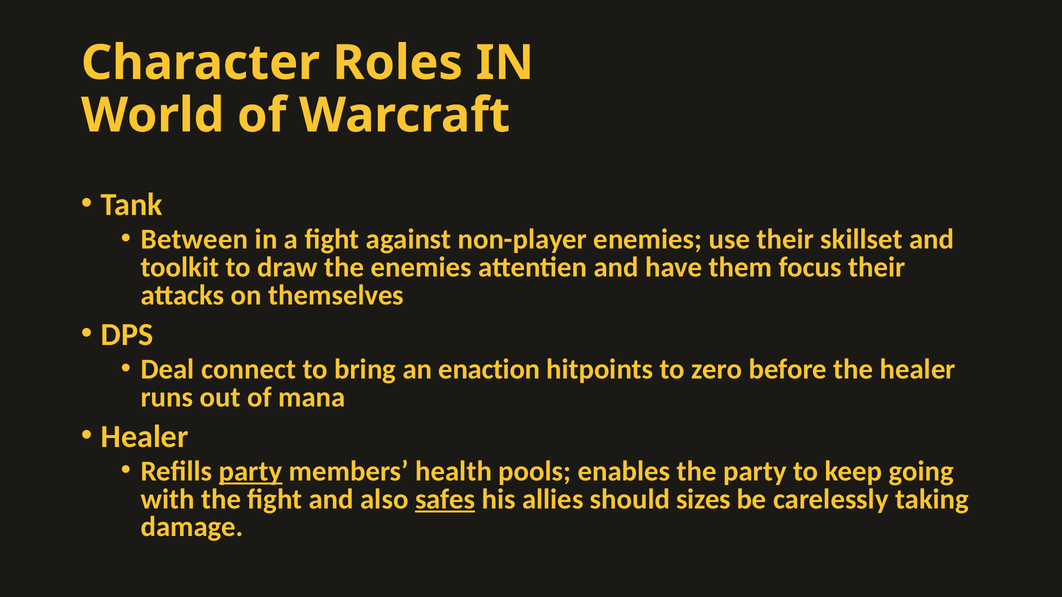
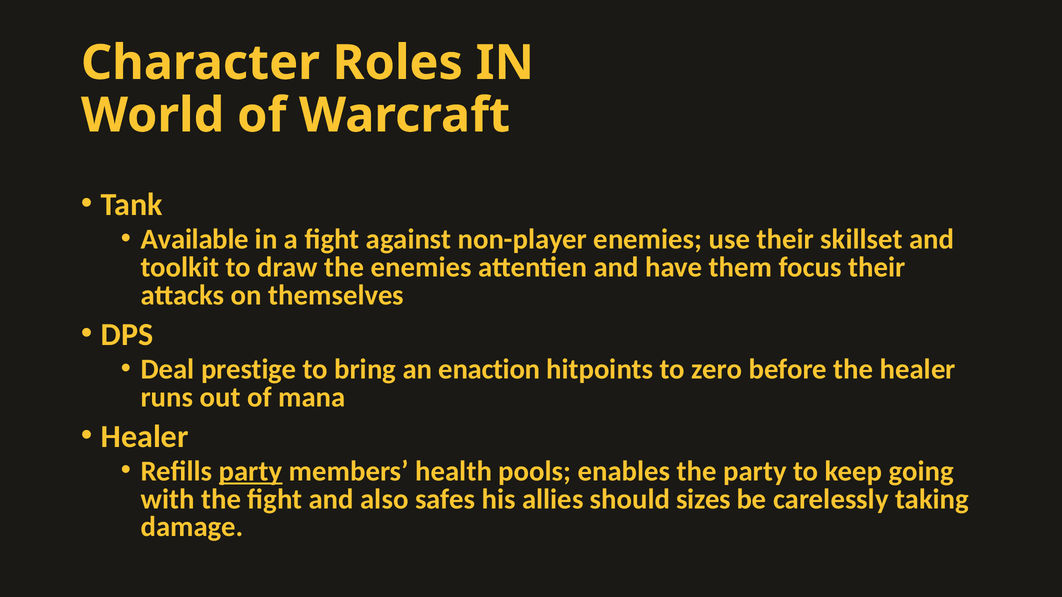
Between: Between -> Available
connect: connect -> prestige
safes underline: present -> none
